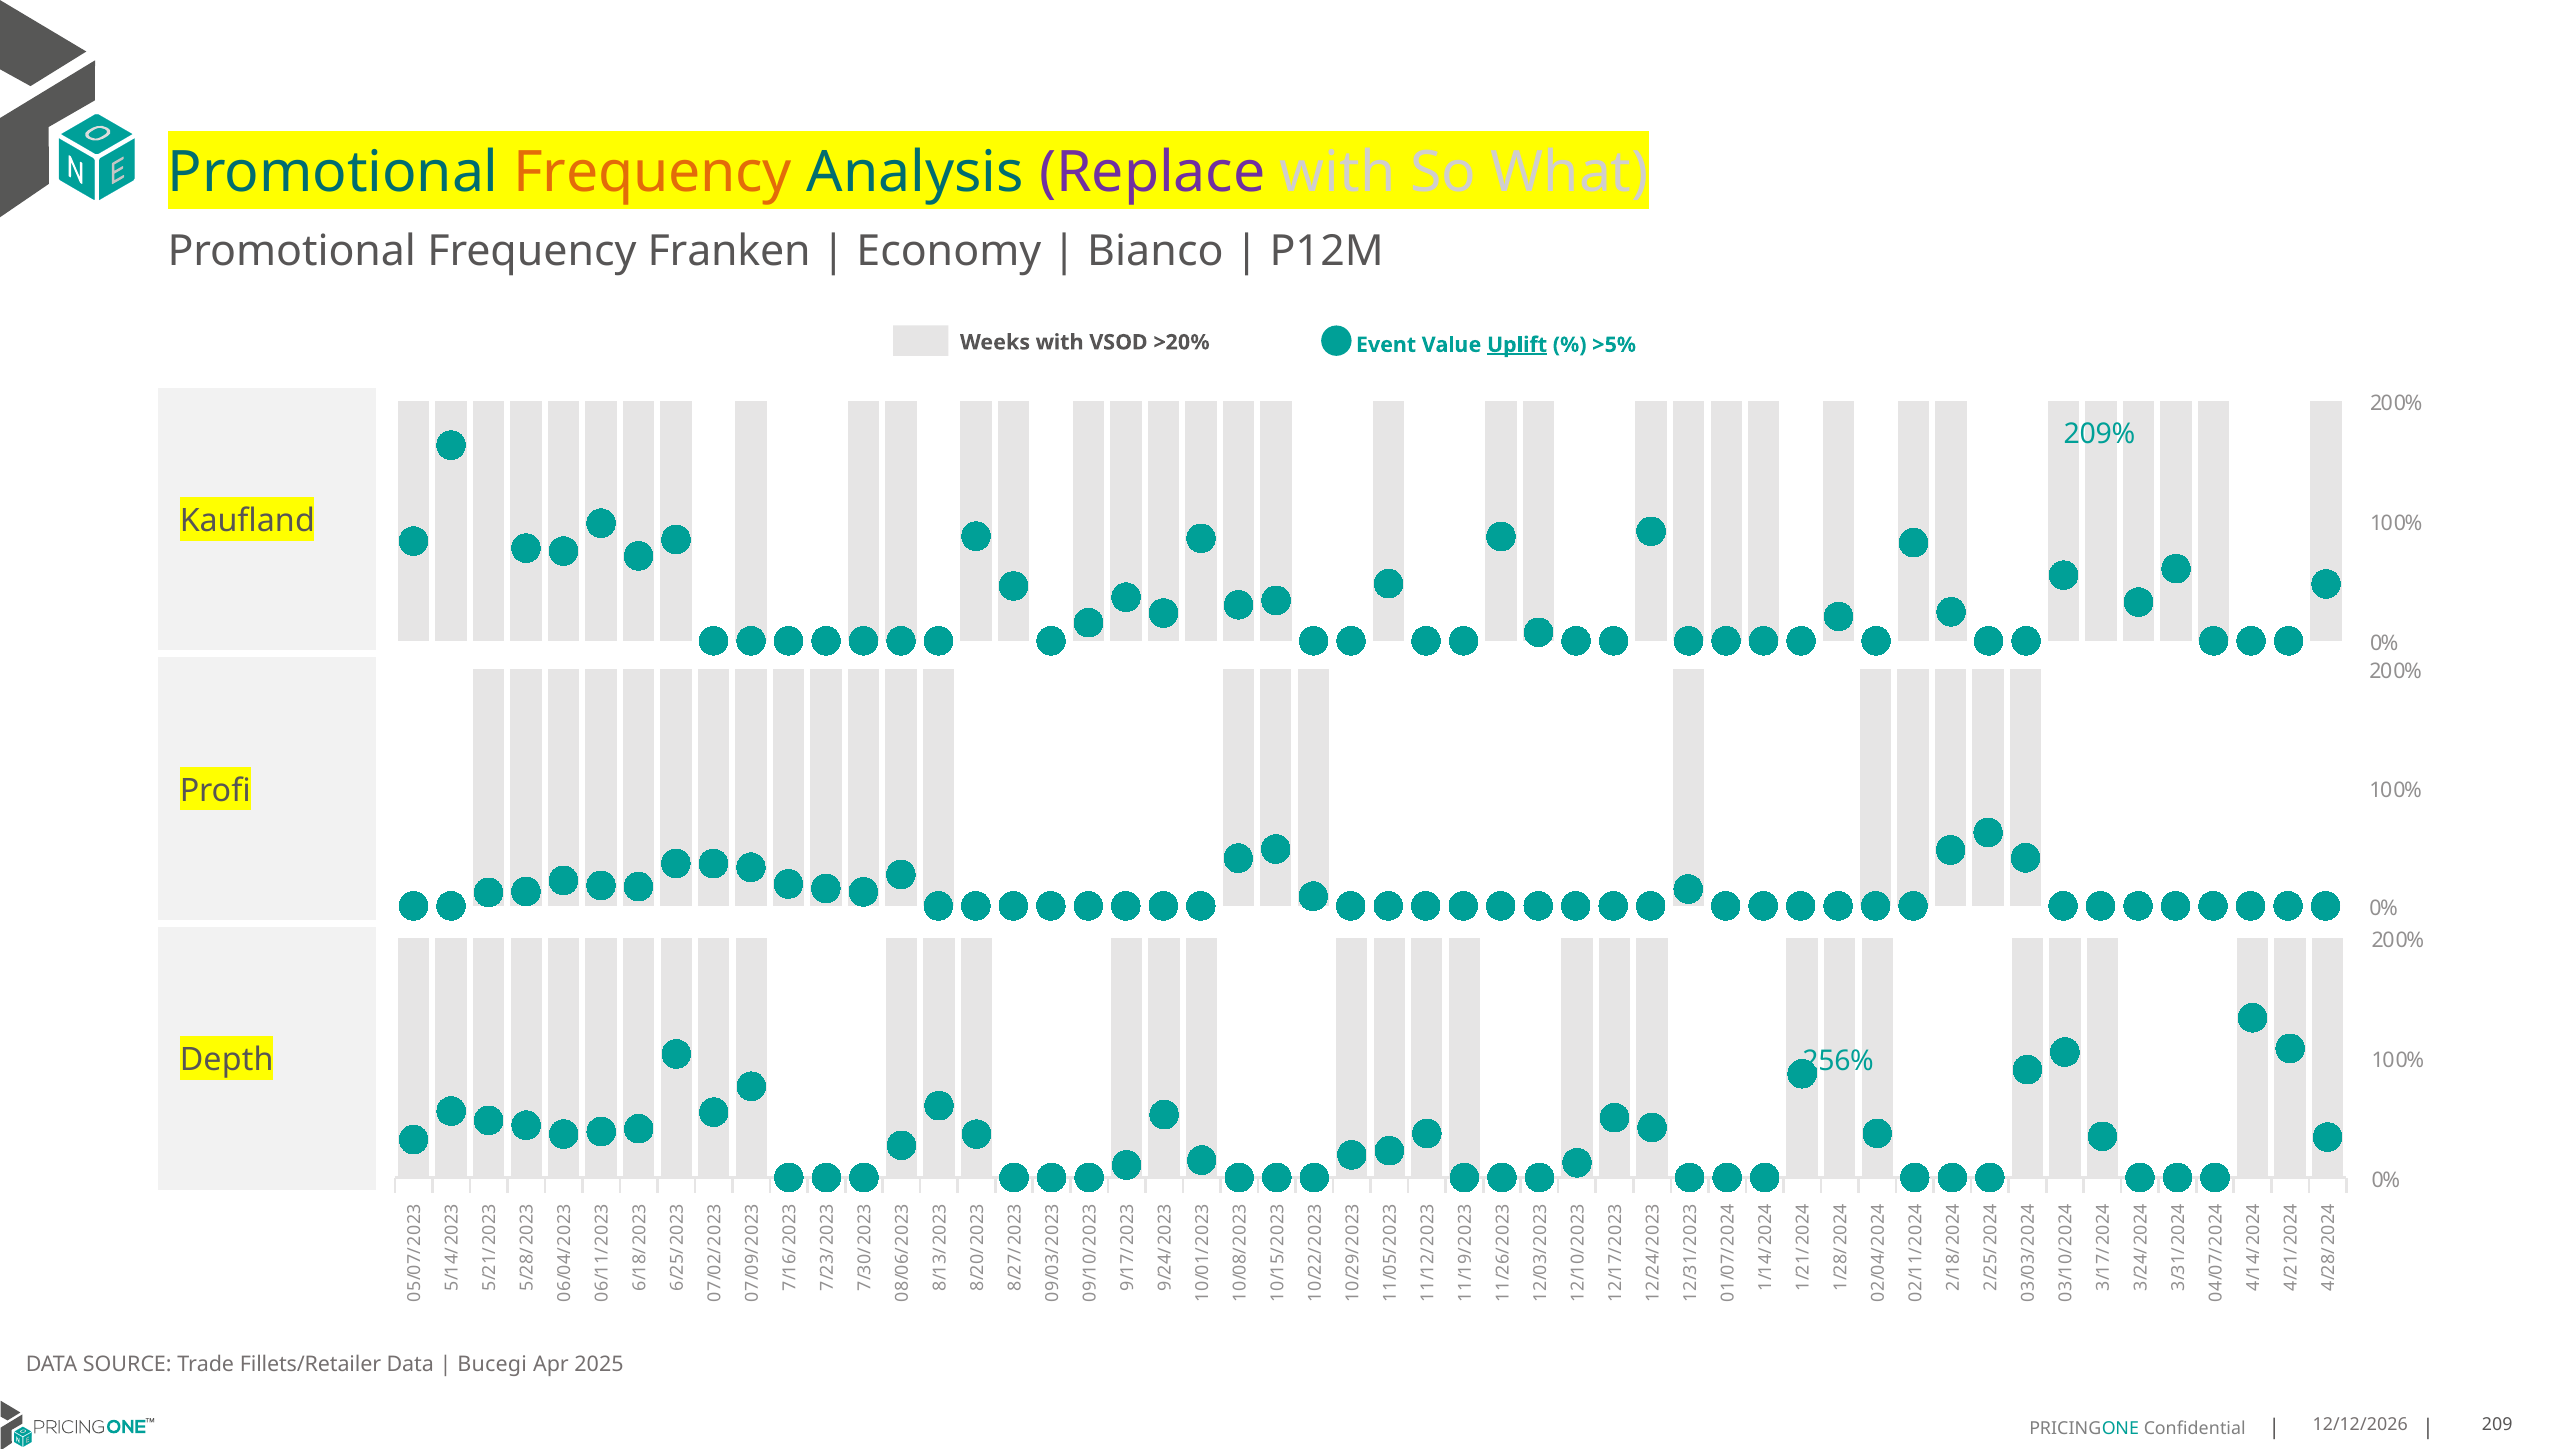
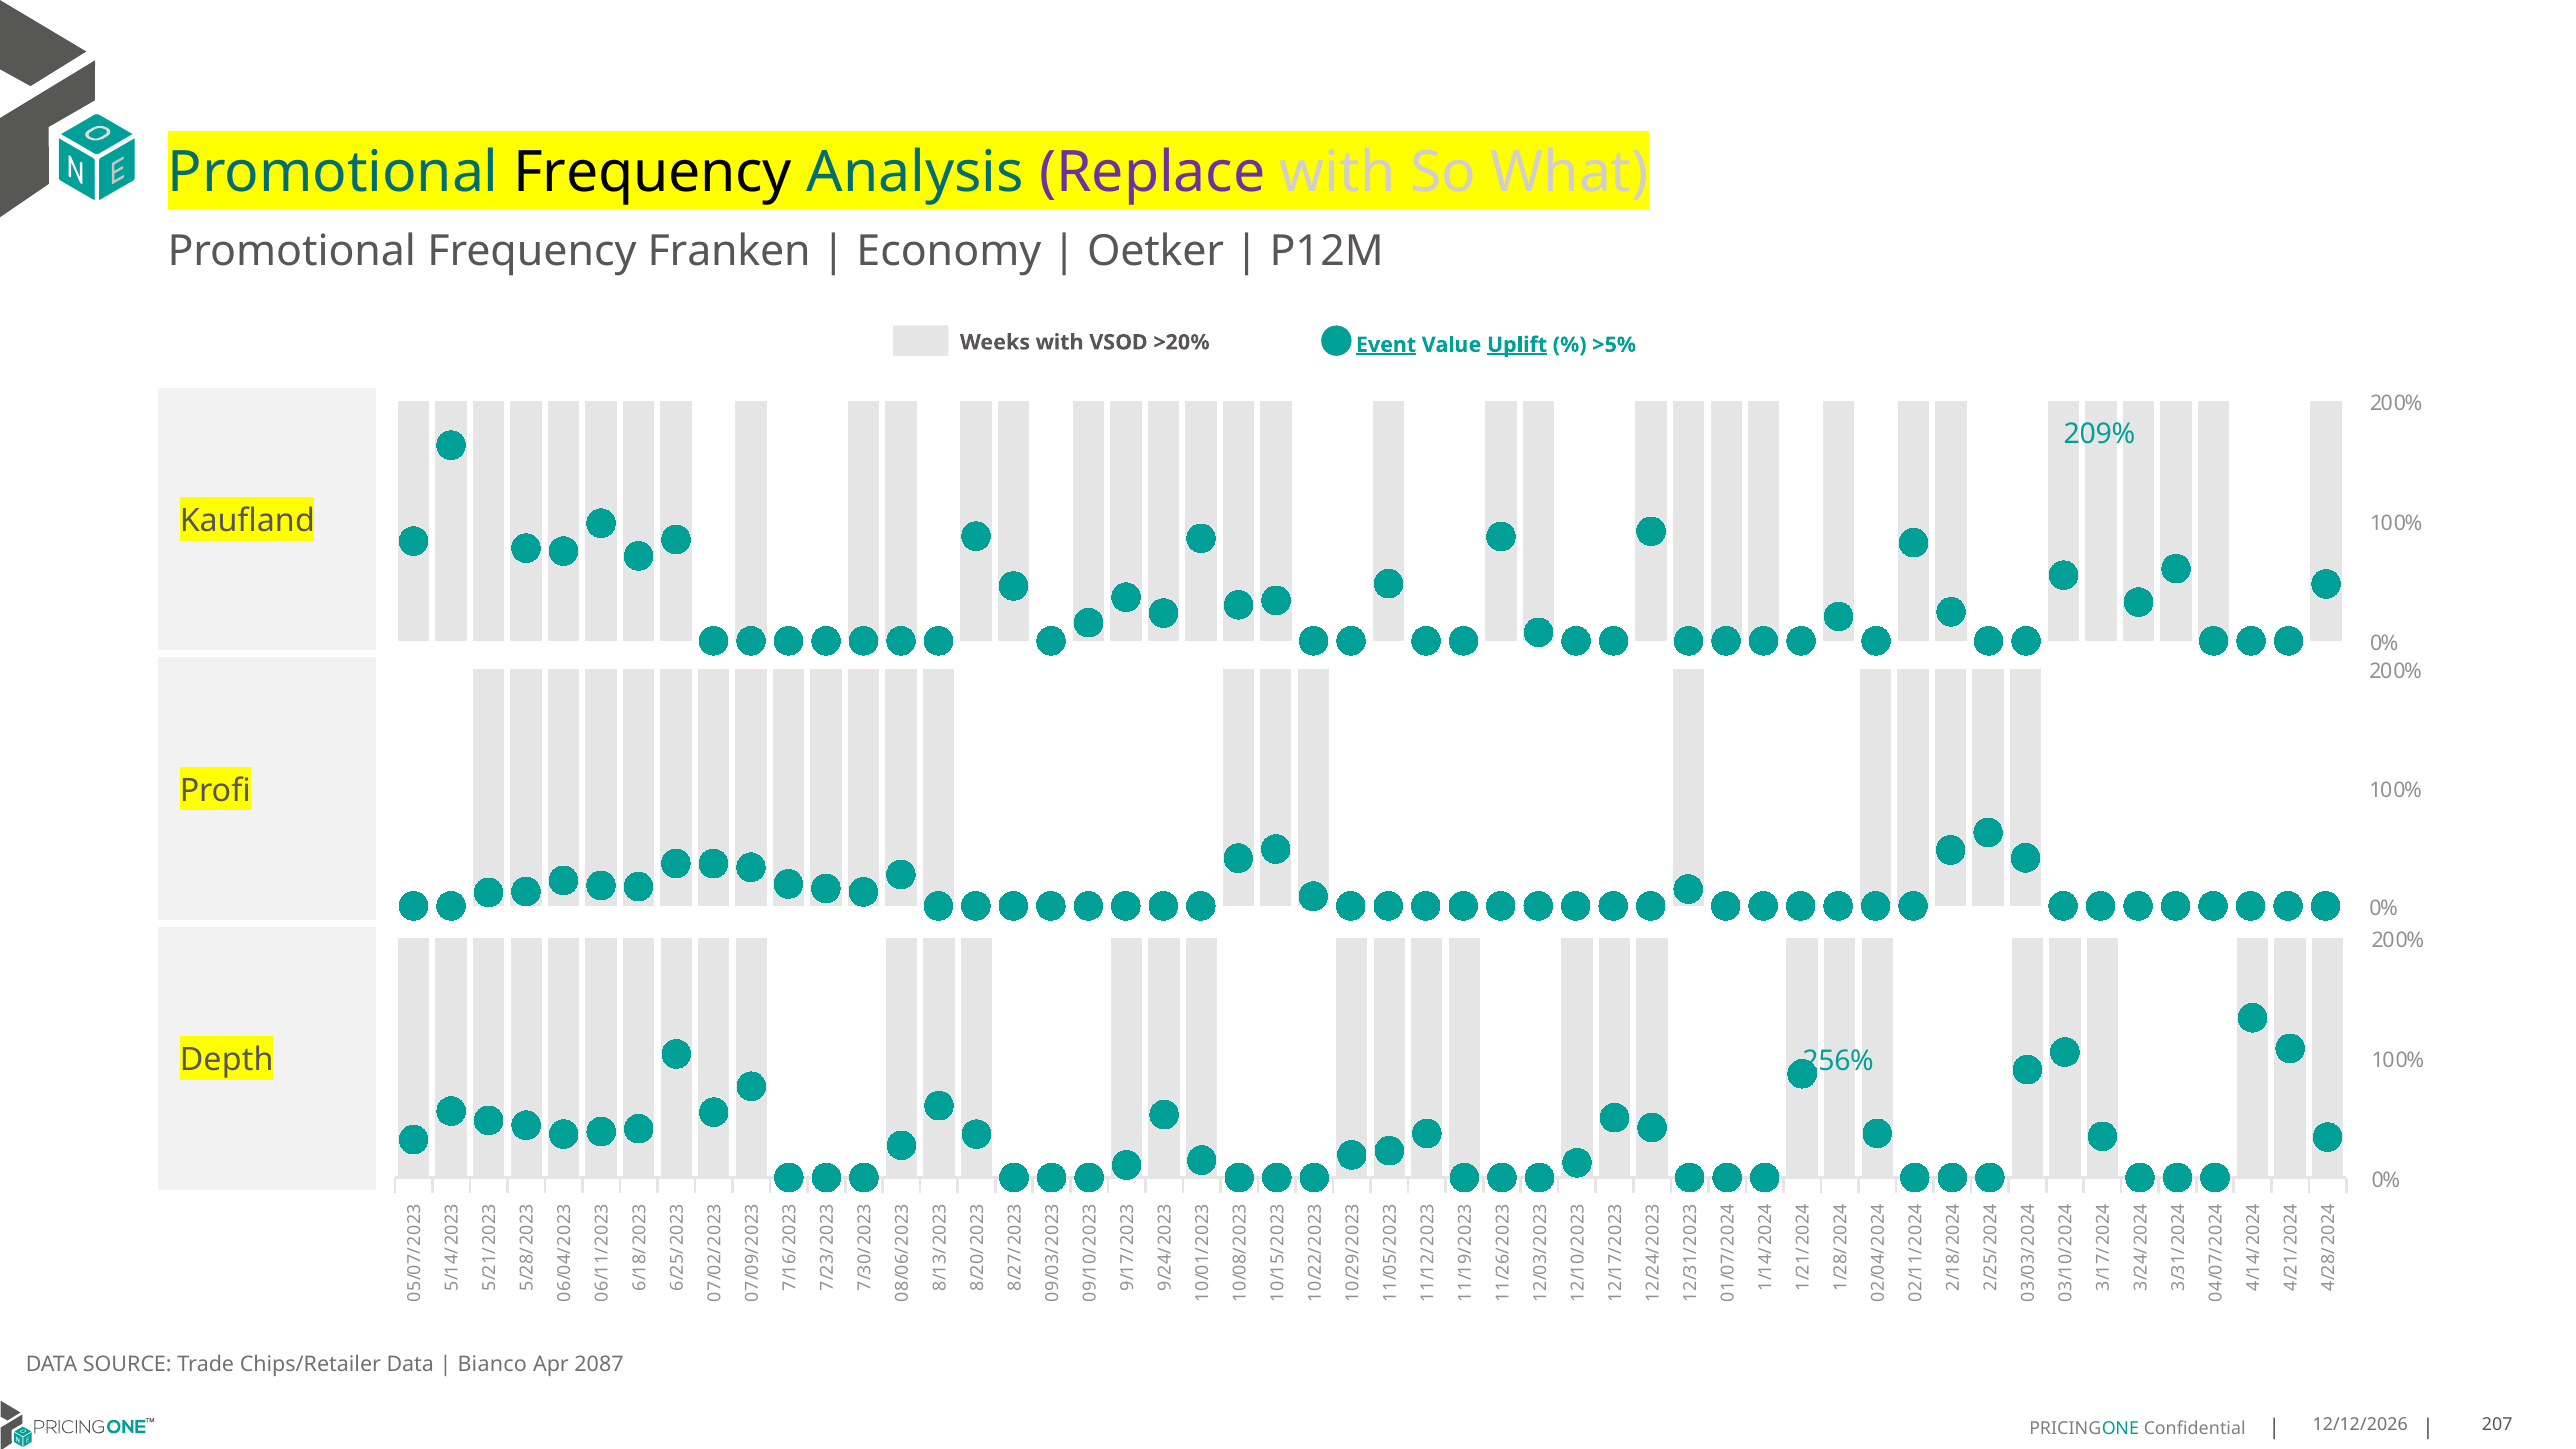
Frequency at (653, 173) colour: orange -> black
Bianco: Bianco -> Oetker
Event underline: none -> present
Fillets/Retailer: Fillets/Retailer -> Chips/Retailer
Bucegi: Bucegi -> Bianco
2025: 2025 -> 2087
209: 209 -> 207
